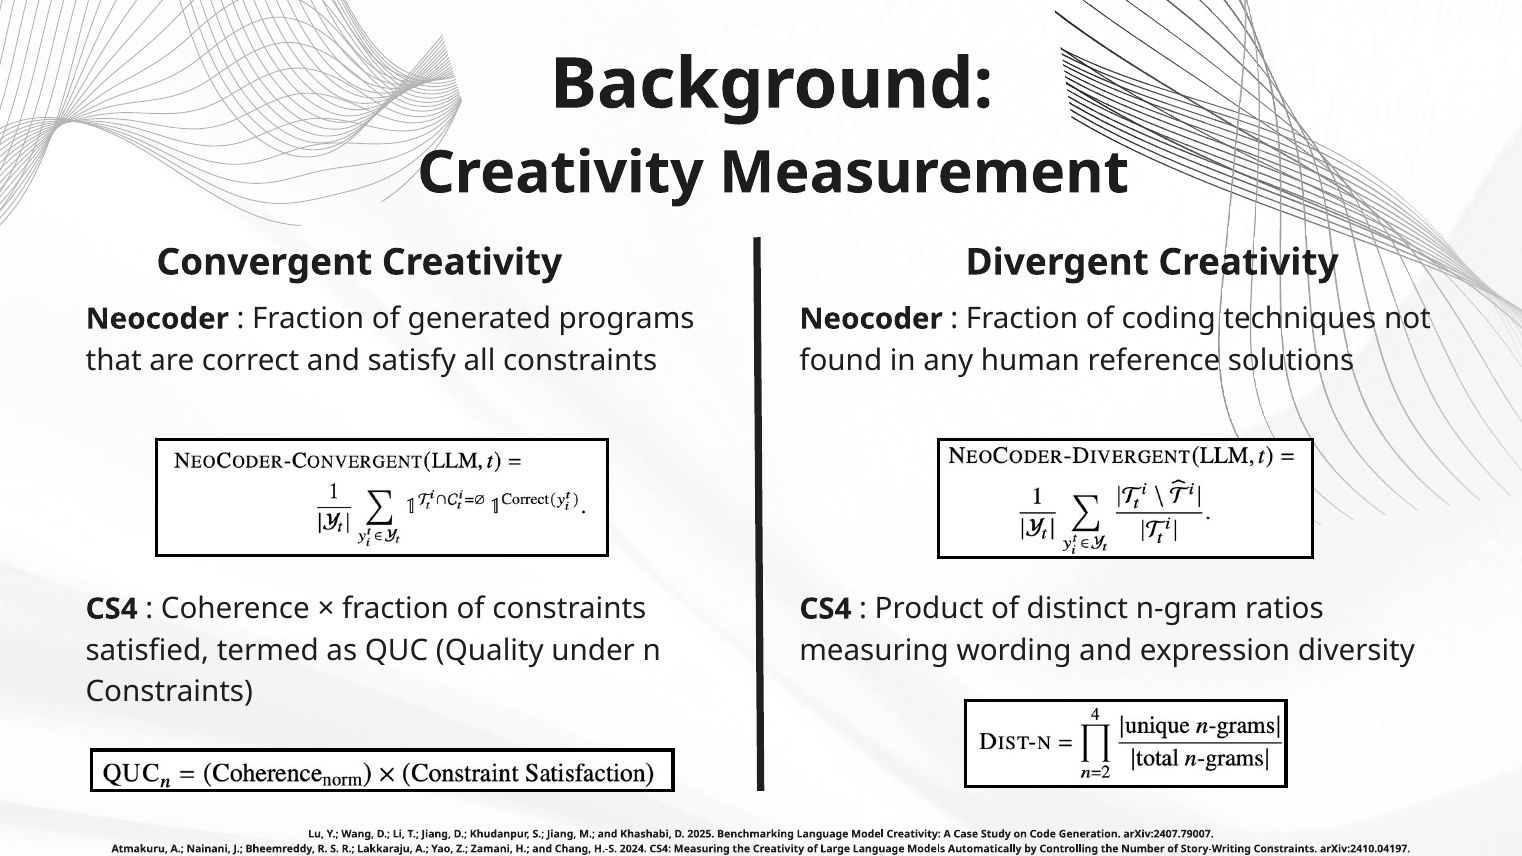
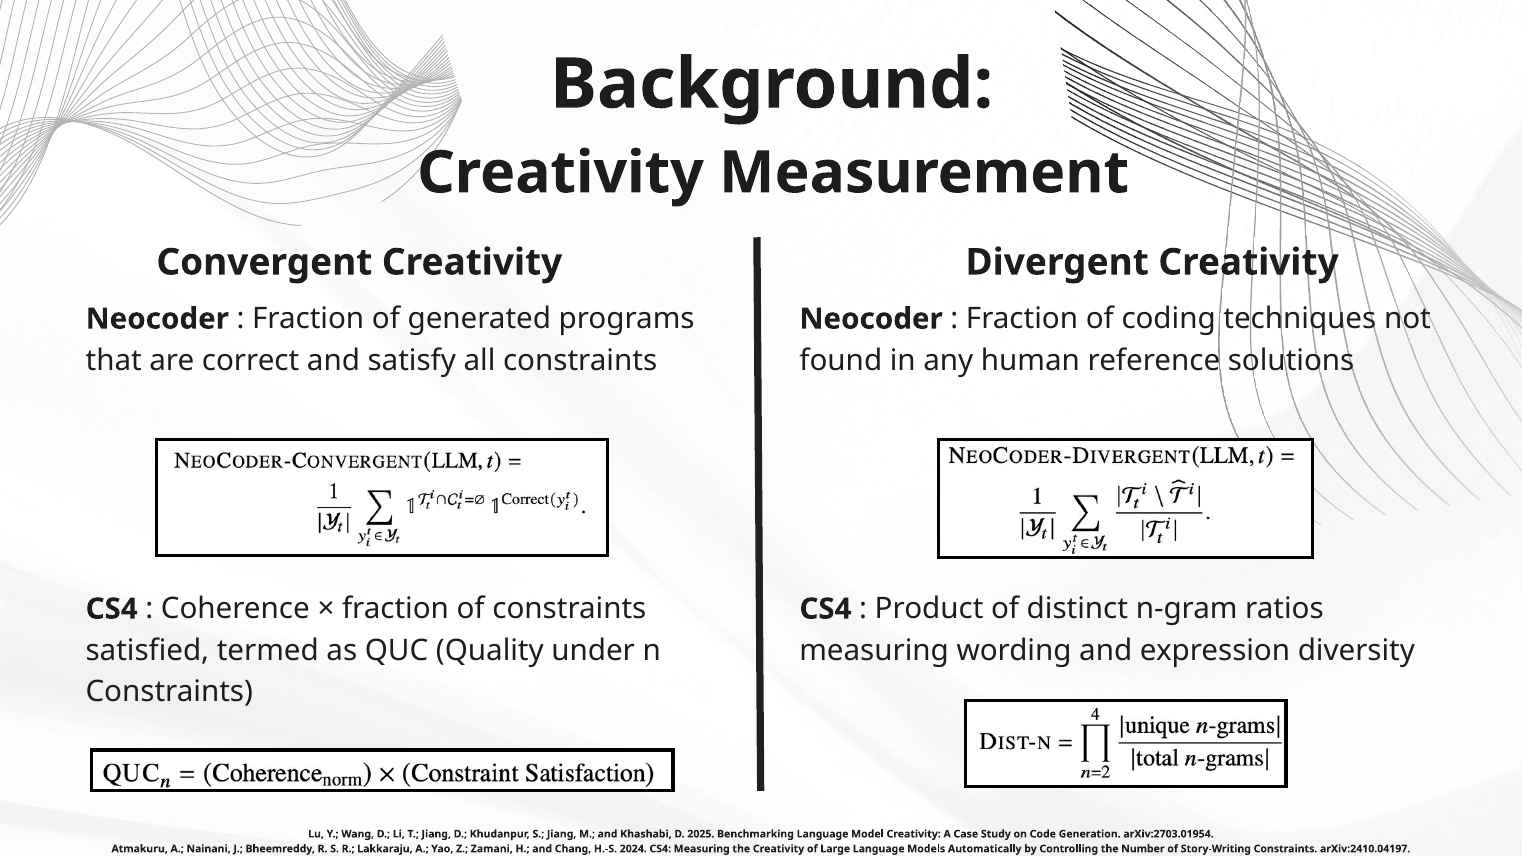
arXiv:2407.79007: arXiv:2407.79007 -> arXiv:2703.01954
